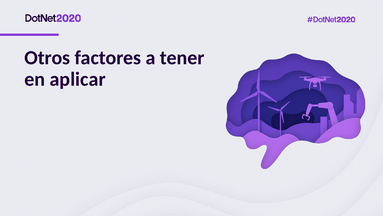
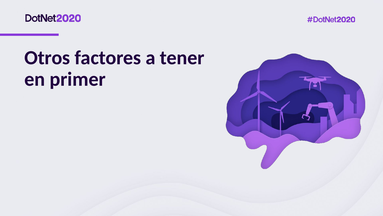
aplicar: aplicar -> primer
